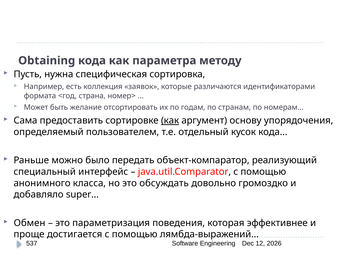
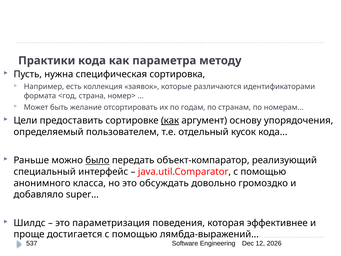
Obtaining: Obtaining -> Практики
Сама: Сама -> Цели
было underline: none -> present
Обмен: Обмен -> Шилдс
